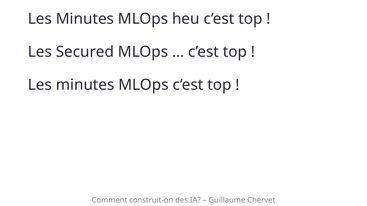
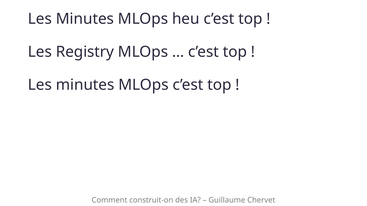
Secured: Secured -> Registry
